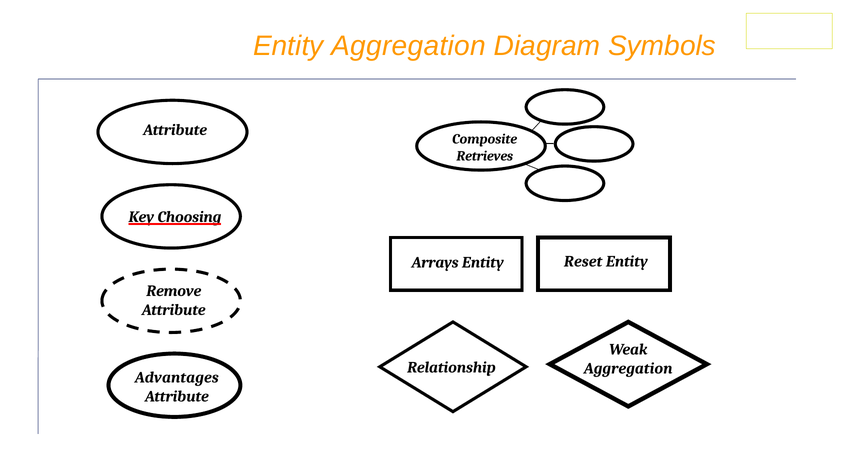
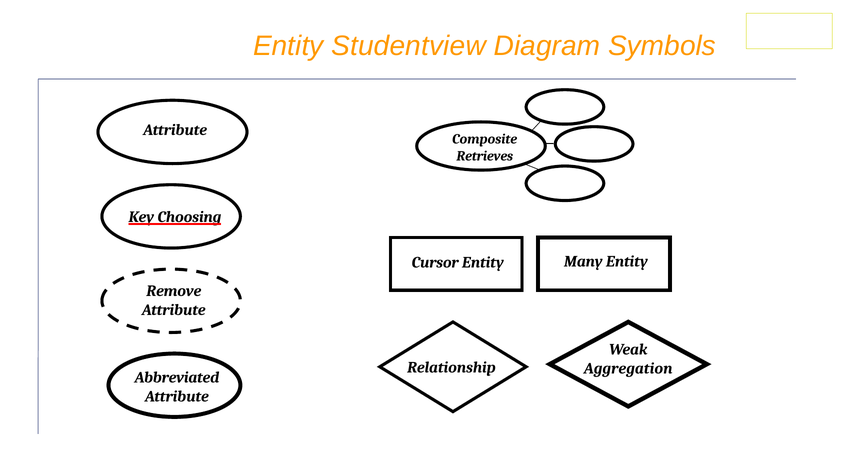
Entity Aggregation: Aggregation -> Studentview
Reset: Reset -> Many
Arrays: Arrays -> Cursor
Advantages: Advantages -> Abbreviated
